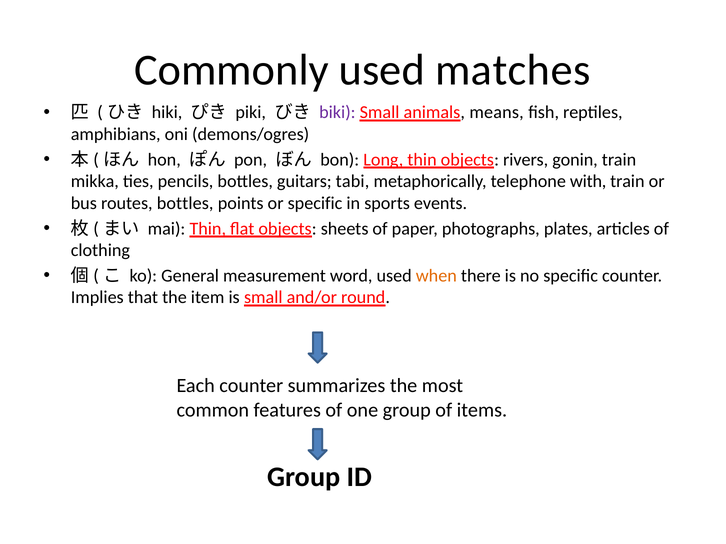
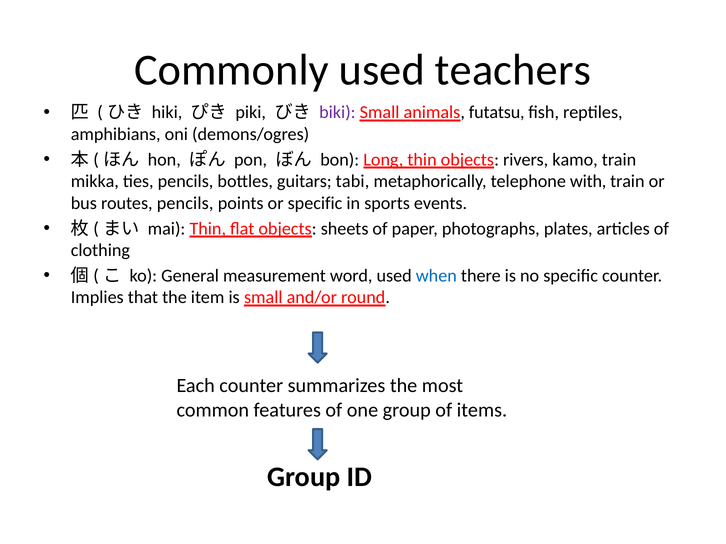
matches: matches -> teachers
means: means -> futatsu
gonin: gonin -> kamo
routes bottles: bottles -> pencils
when colour: orange -> blue
